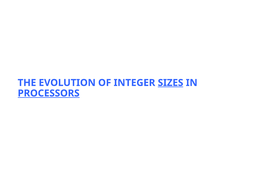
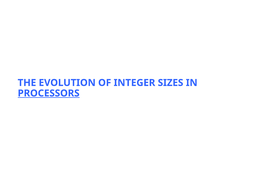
SIZES underline: present -> none
